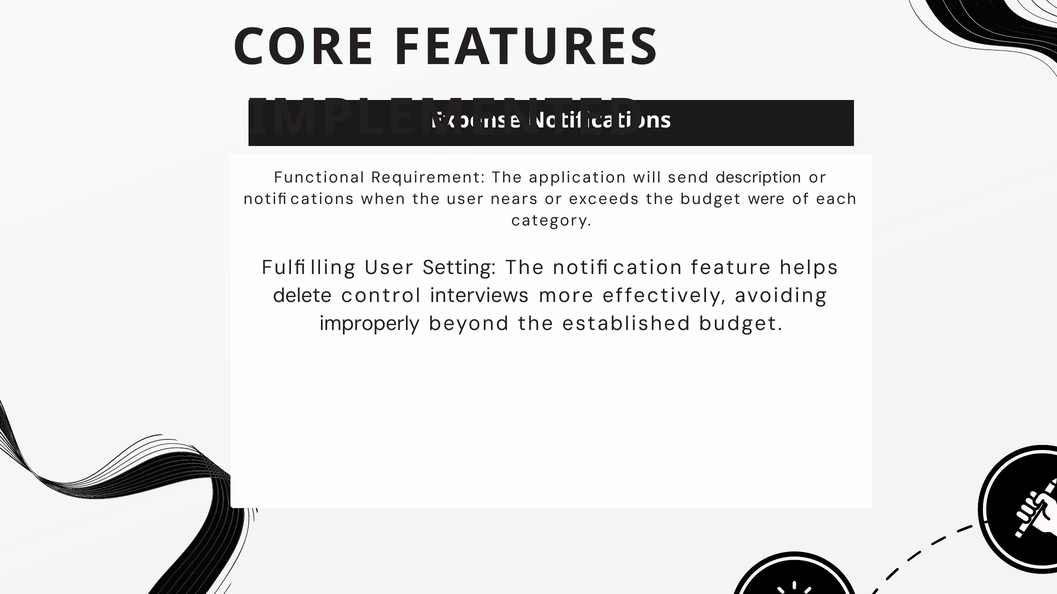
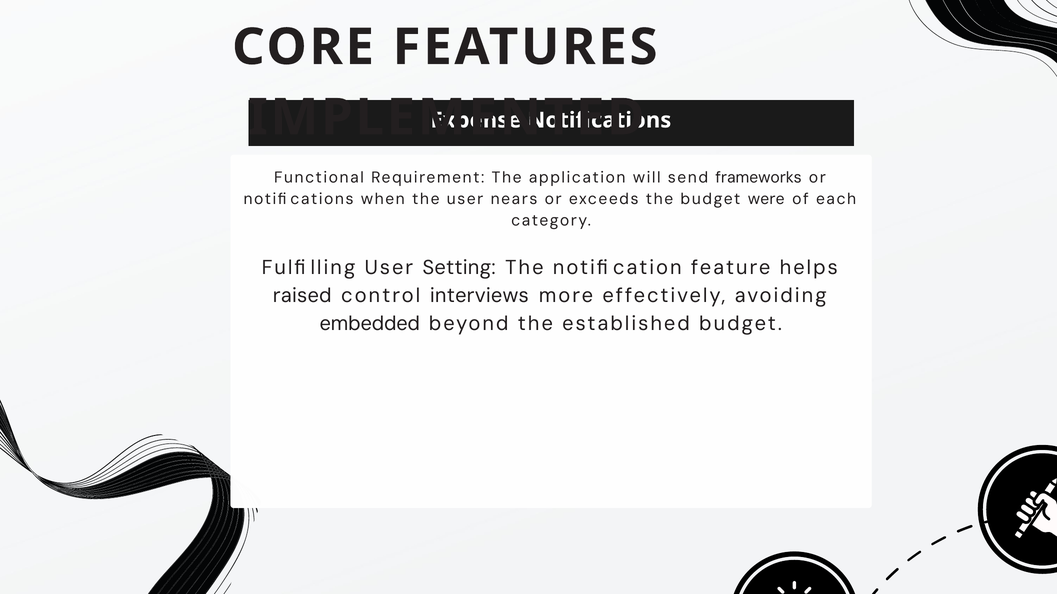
description: description -> frameworks
delete: delete -> raised
improperly: improperly -> embedded
